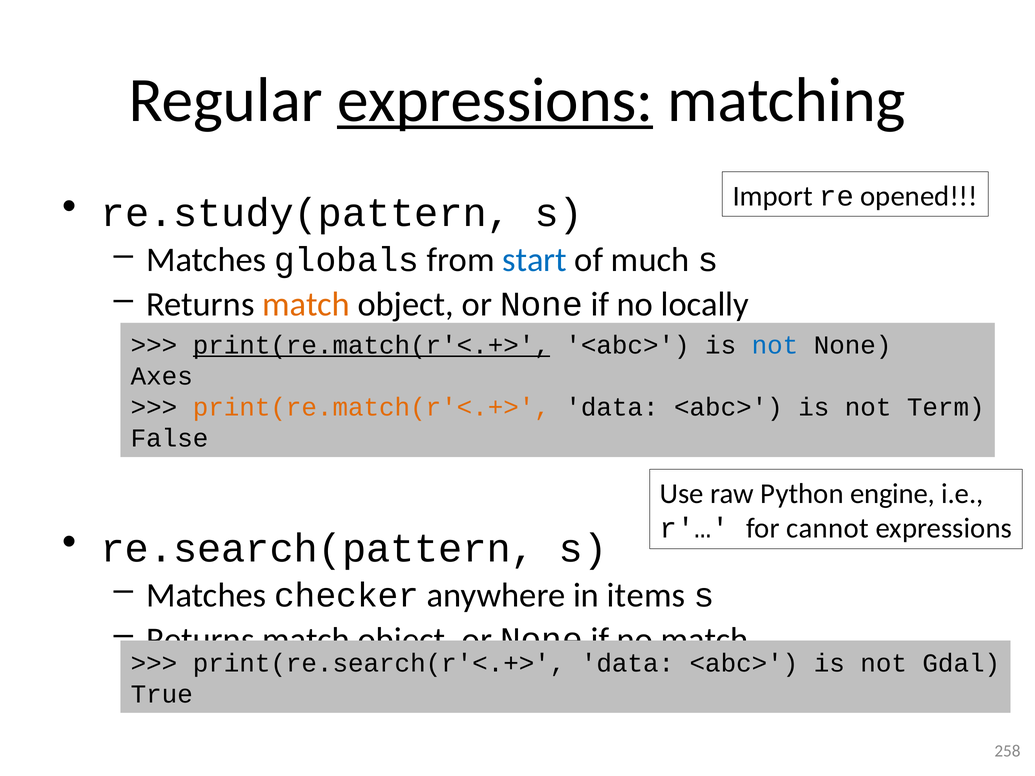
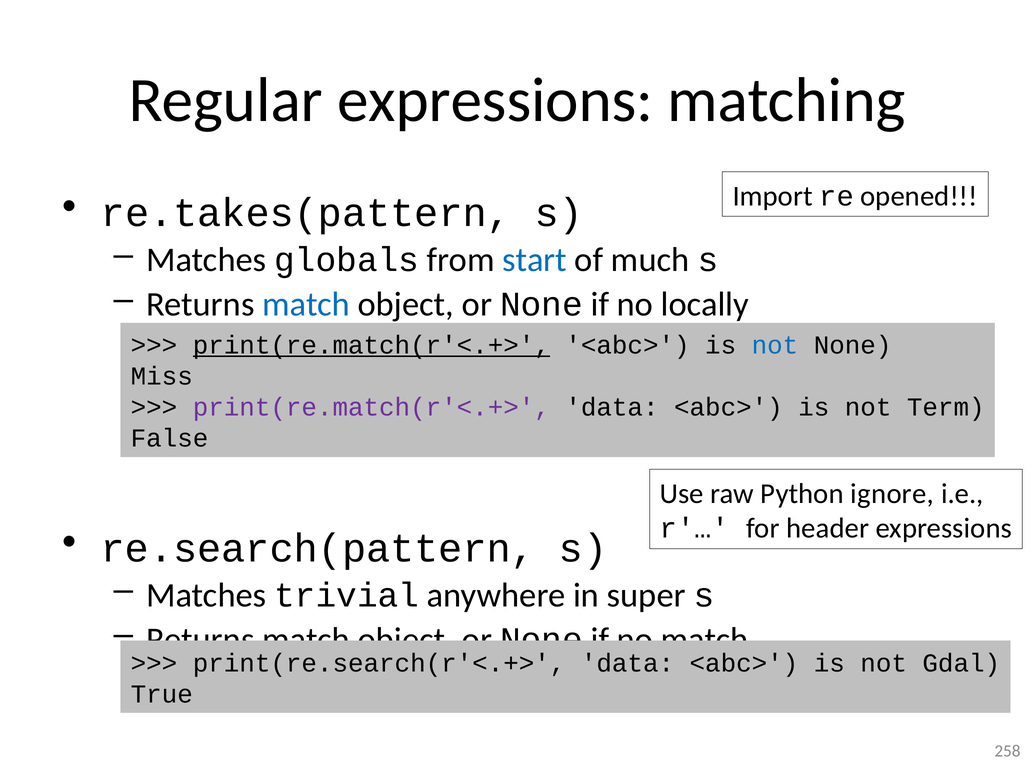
expressions at (495, 100) underline: present -> none
re.study(pattern: re.study(pattern -> re.takes(pattern
match at (306, 305) colour: orange -> blue
Axes: Axes -> Miss
print(re.match(r'<.+> at (371, 407) colour: orange -> purple
engine: engine -> ignore
cannot: cannot -> header
checker: checker -> trivial
items: items -> super
